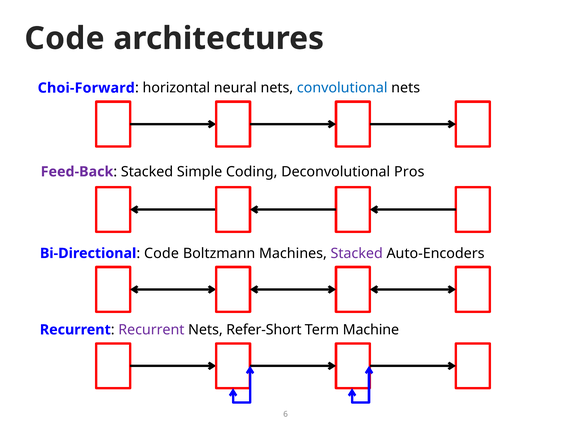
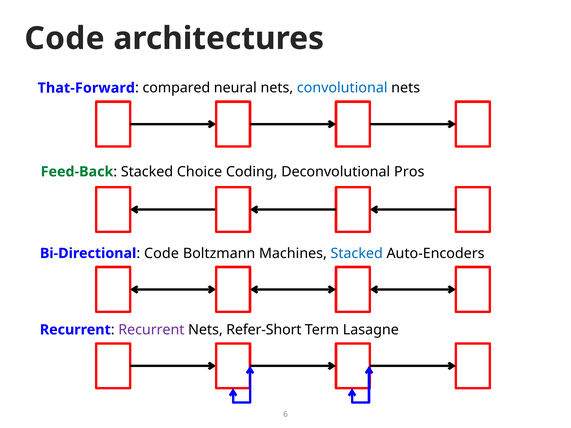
Choi-Forward: Choi-Forward -> That-Forward
horizontal: horizontal -> compared
Feed-Back colour: purple -> green
Simple: Simple -> Choice
Stacked at (357, 253) colour: purple -> blue
Machine: Machine -> Lasagne
